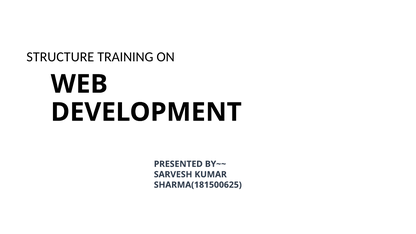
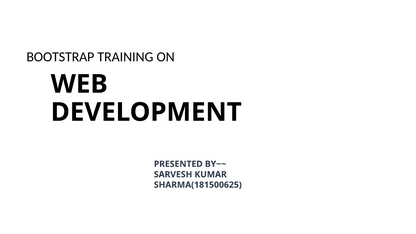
STRUCTURE: STRUCTURE -> BOOTSTRAP
